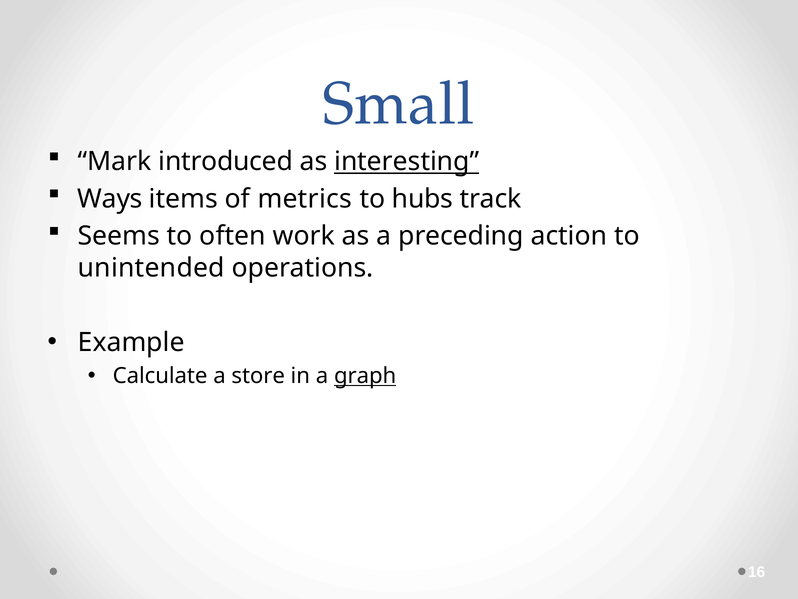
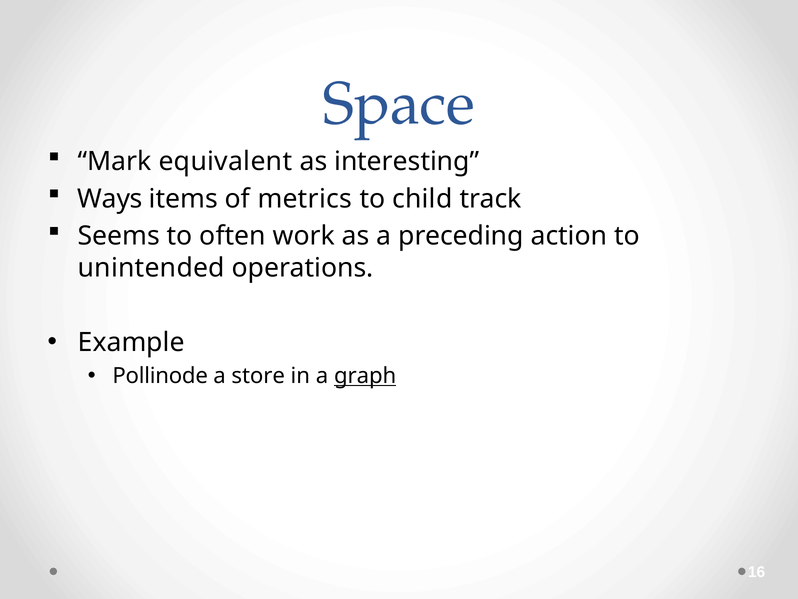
Small: Small -> Space
introduced: introduced -> equivalent
interesting underline: present -> none
hubs: hubs -> child
Calculate: Calculate -> Pollinode
